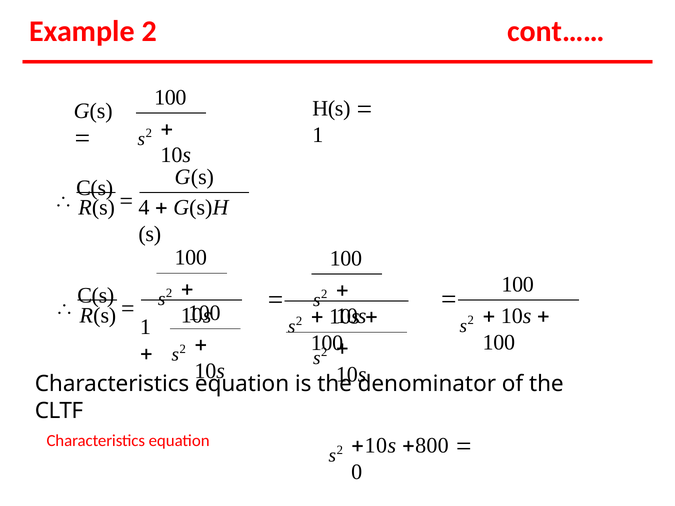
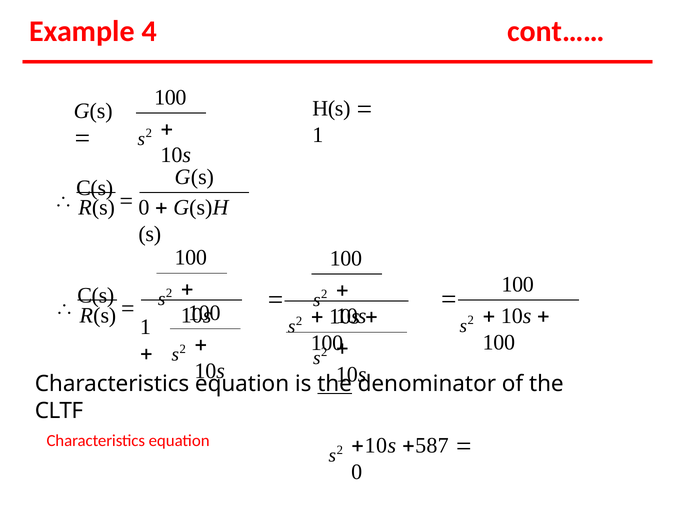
Example 2: 2 -> 4
R(s 4: 4 -> 0
the at (335, 384) underline: none -> present
800: 800 -> 587
